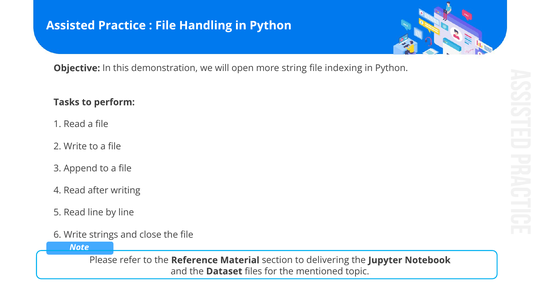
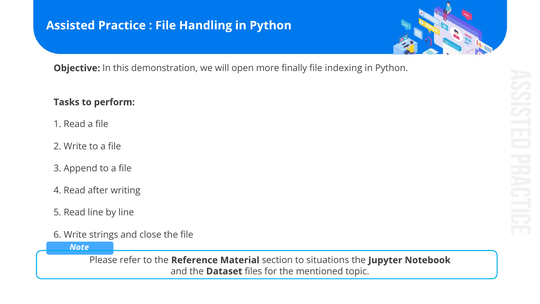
string: string -> finally
delivering: delivering -> situations
